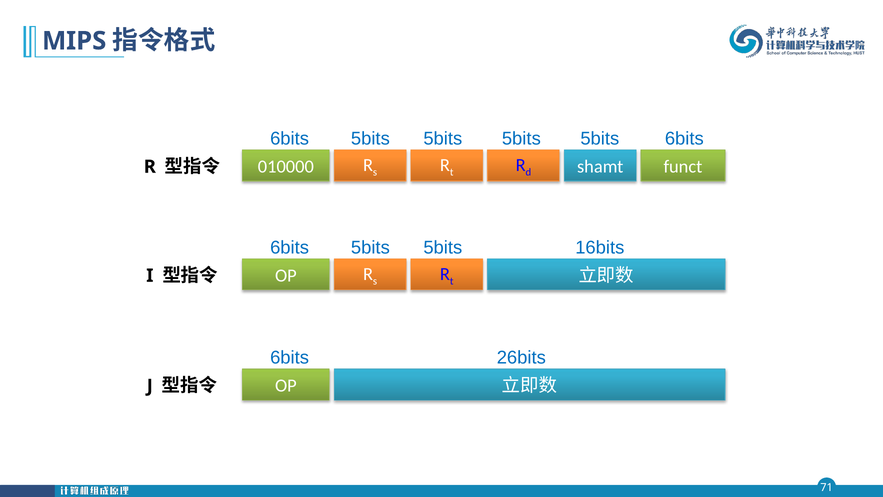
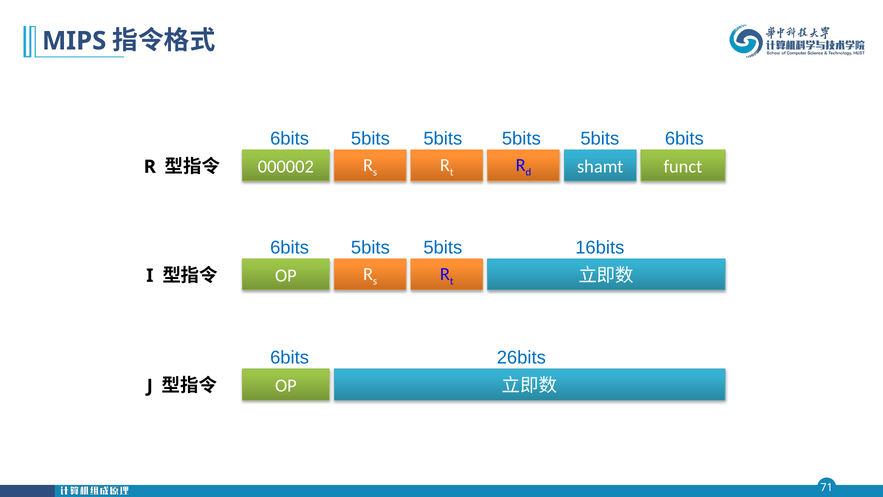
010000: 010000 -> 000002
